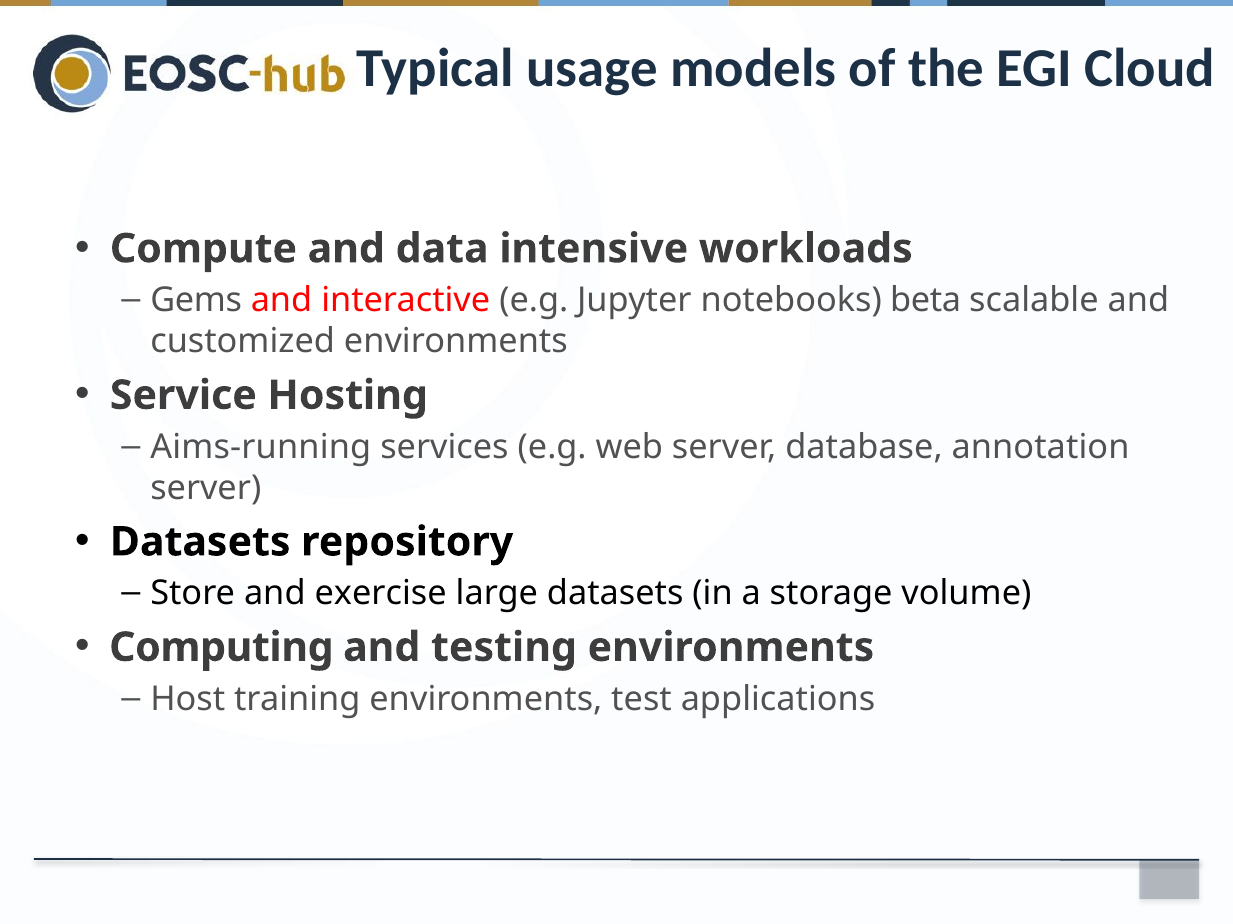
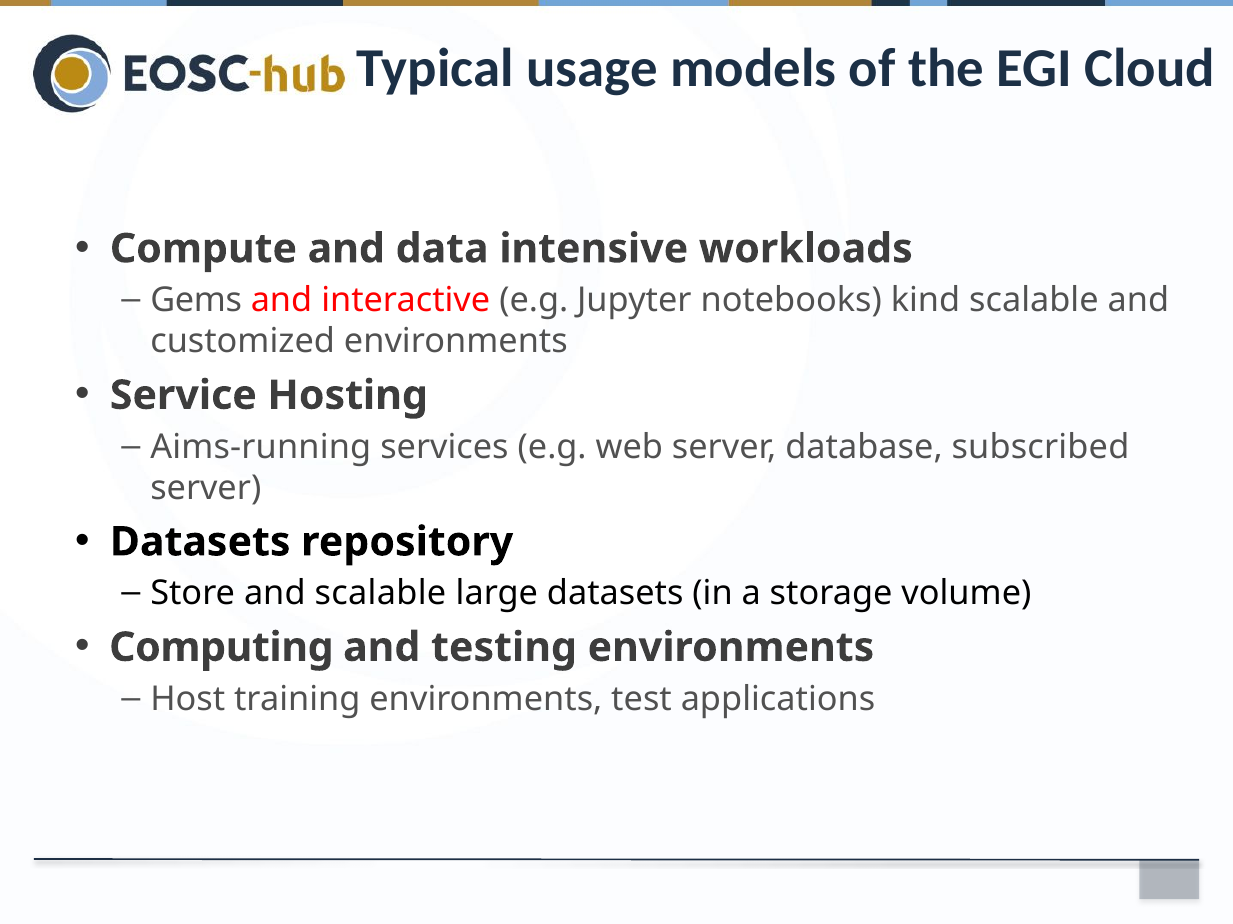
beta: beta -> kind
annotation: annotation -> subscribed
and exercise: exercise -> scalable
